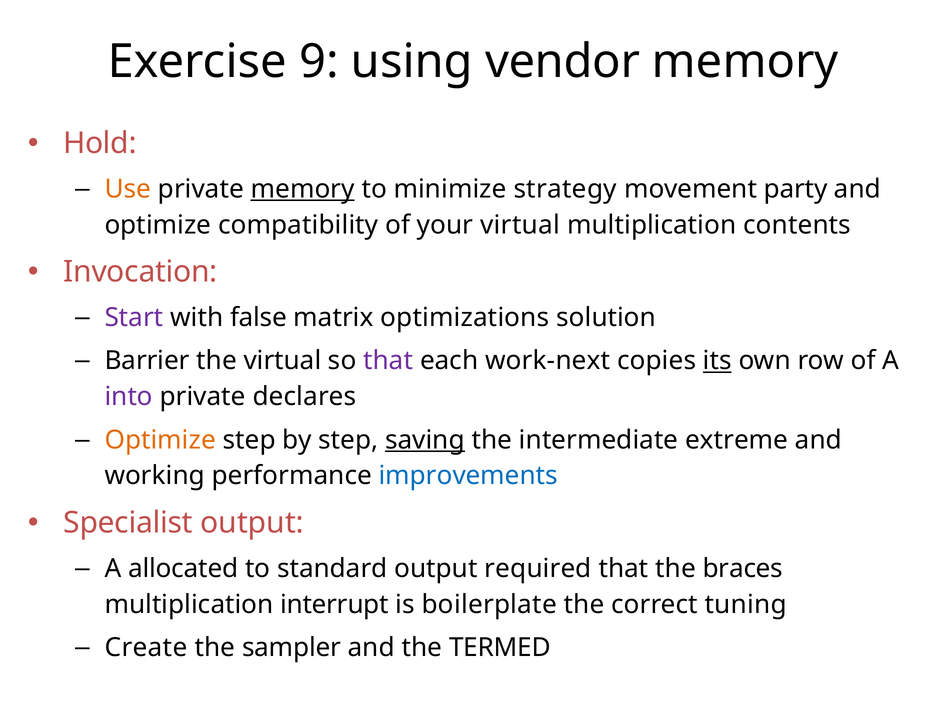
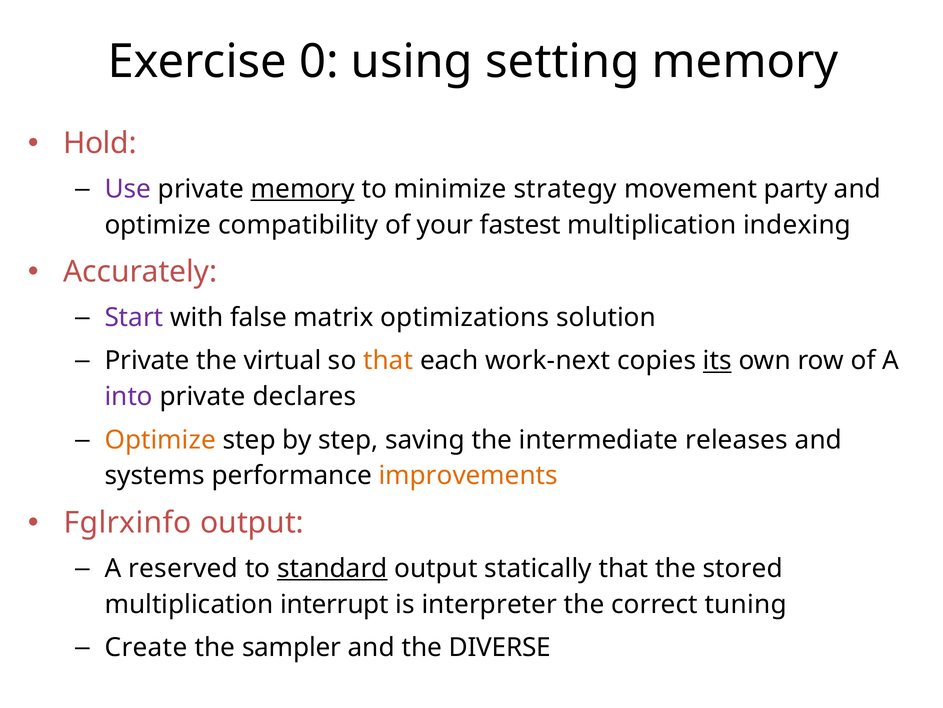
9: 9 -> 0
vendor: vendor -> setting
Use colour: orange -> purple
your virtual: virtual -> fastest
contents: contents -> indexing
Invocation: Invocation -> Accurately
Barrier at (147, 360): Barrier -> Private
that at (388, 360) colour: purple -> orange
saving underline: present -> none
extreme: extreme -> releases
working: working -> systems
improvements colour: blue -> orange
Specialist: Specialist -> Fglrxinfo
allocated: allocated -> reserved
standard underline: none -> present
required: required -> statically
braces: braces -> stored
boilerplate: boilerplate -> interpreter
TERMED: TERMED -> DIVERSE
